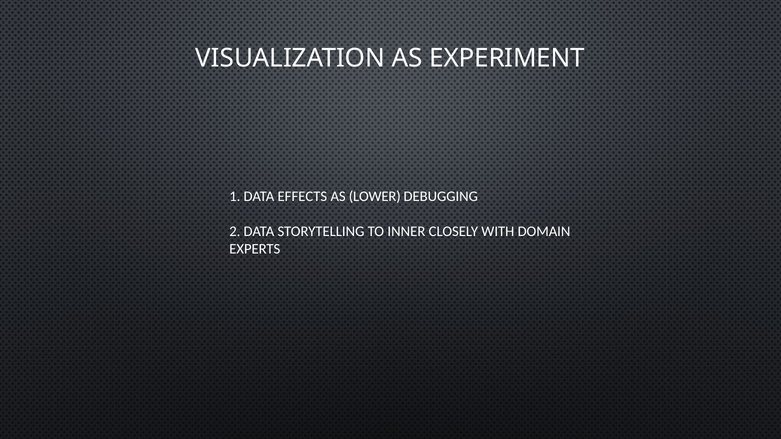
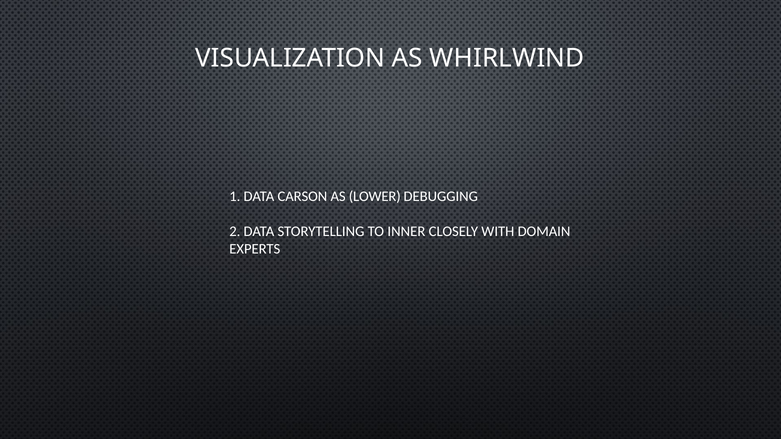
EXPERIMENT: EXPERIMENT -> WHIRLWIND
EFFECTS: EFFECTS -> CARSON
